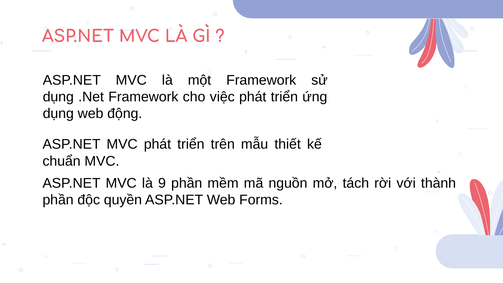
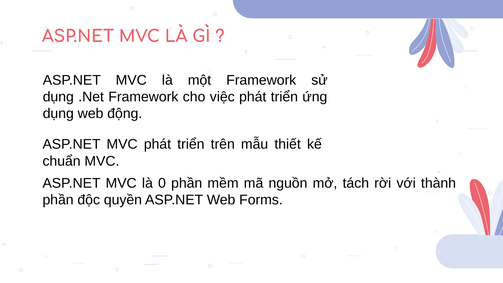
9: 9 -> 0
